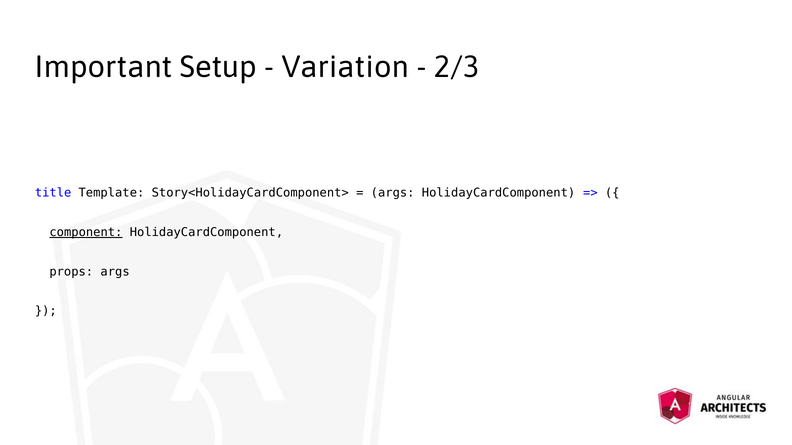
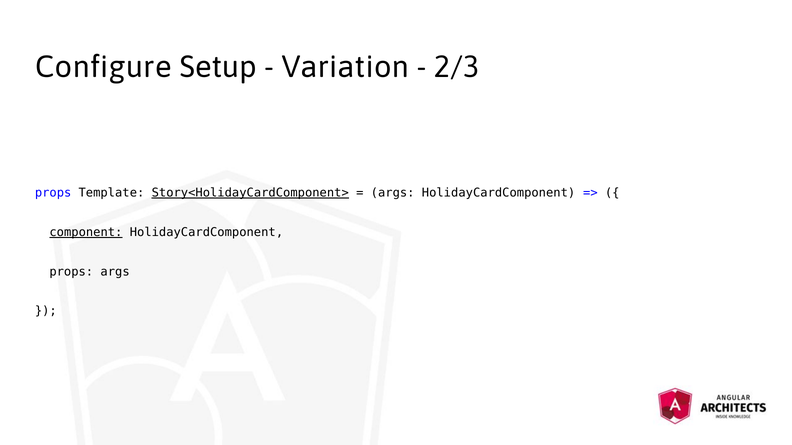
Important: Important -> Configure
title at (53, 193): title -> props
Story<HolidayCardComponent> underline: none -> present
